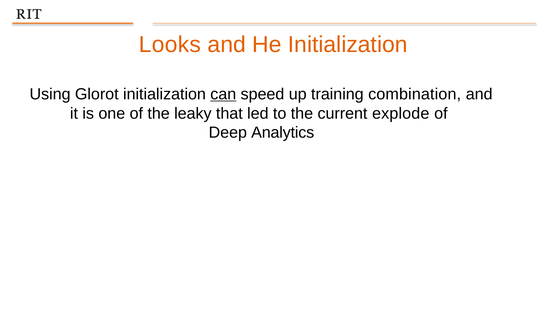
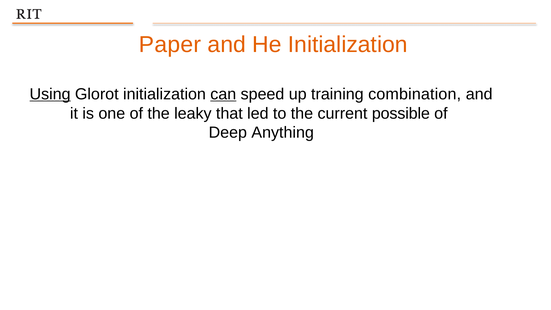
Looks: Looks -> Paper
Using underline: none -> present
explode: explode -> possible
Analytics: Analytics -> Anything
